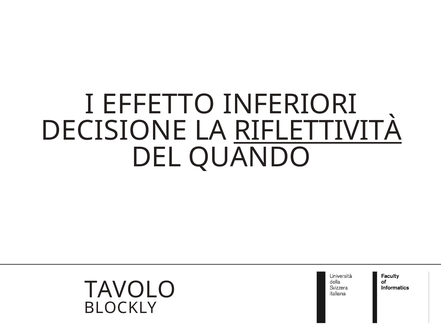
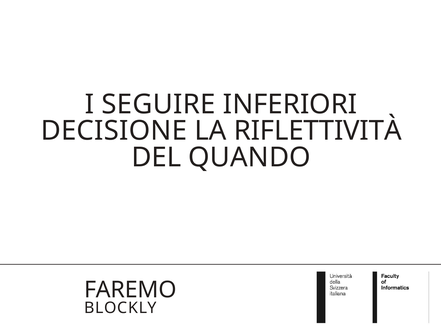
EFFETTO: EFFETTO -> SEGUIRE
RIFLETTIVITÀ underline: present -> none
TAVOLO: TAVOLO -> FAREMO
